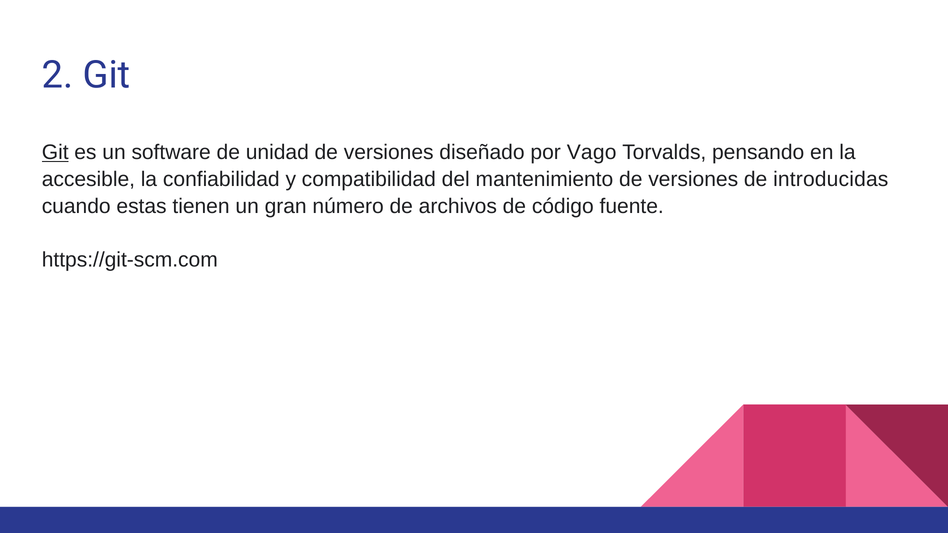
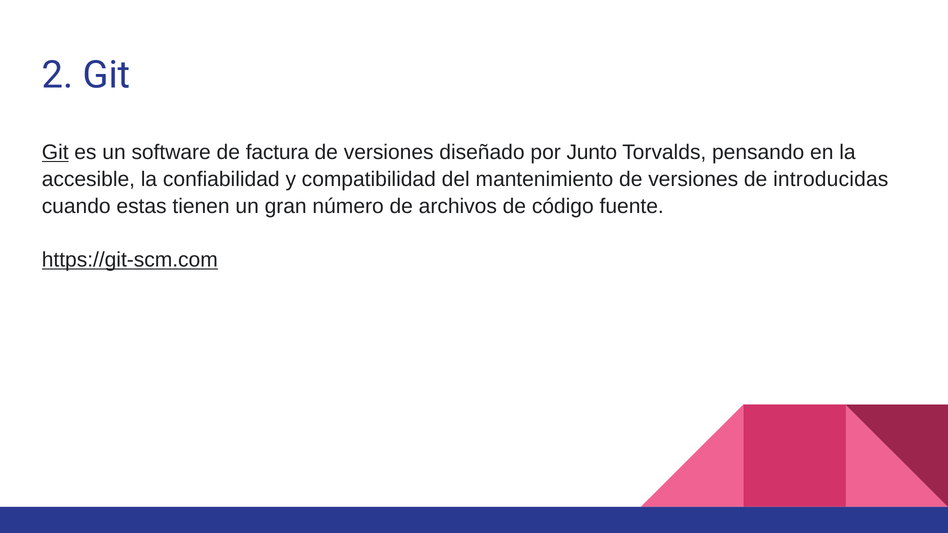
unidad: unidad -> factura
Vago: Vago -> Junto
https://git-scm.com underline: none -> present
